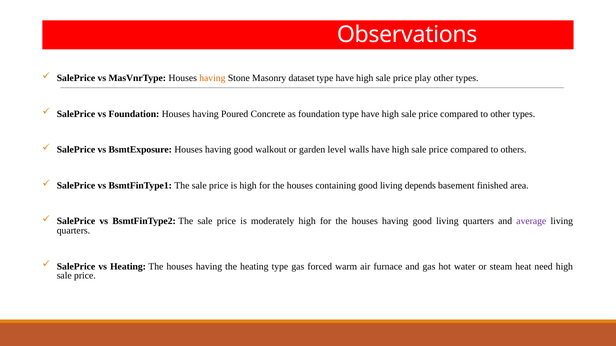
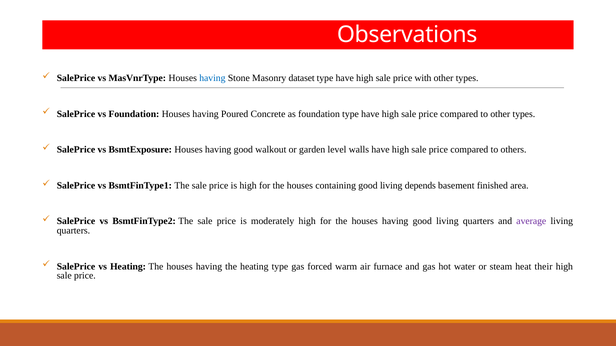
having at (212, 78) colour: orange -> blue
play: play -> with
need: need -> their
